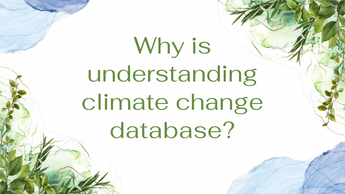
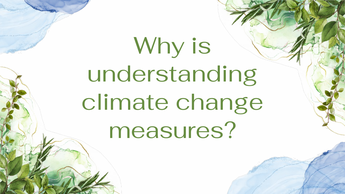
database: database -> measures
